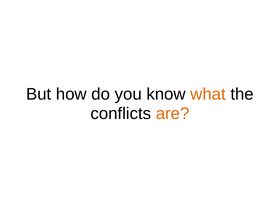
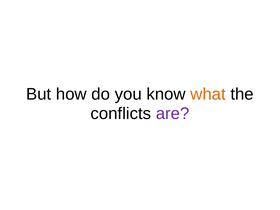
are colour: orange -> purple
